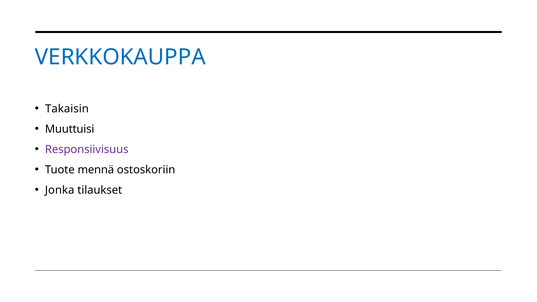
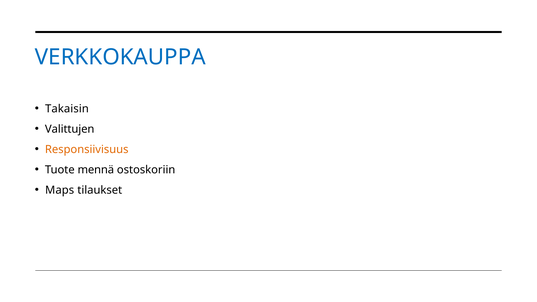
Muuttuisi: Muuttuisi -> Valittujen
Responsiivisuus colour: purple -> orange
Jonka: Jonka -> Maps
